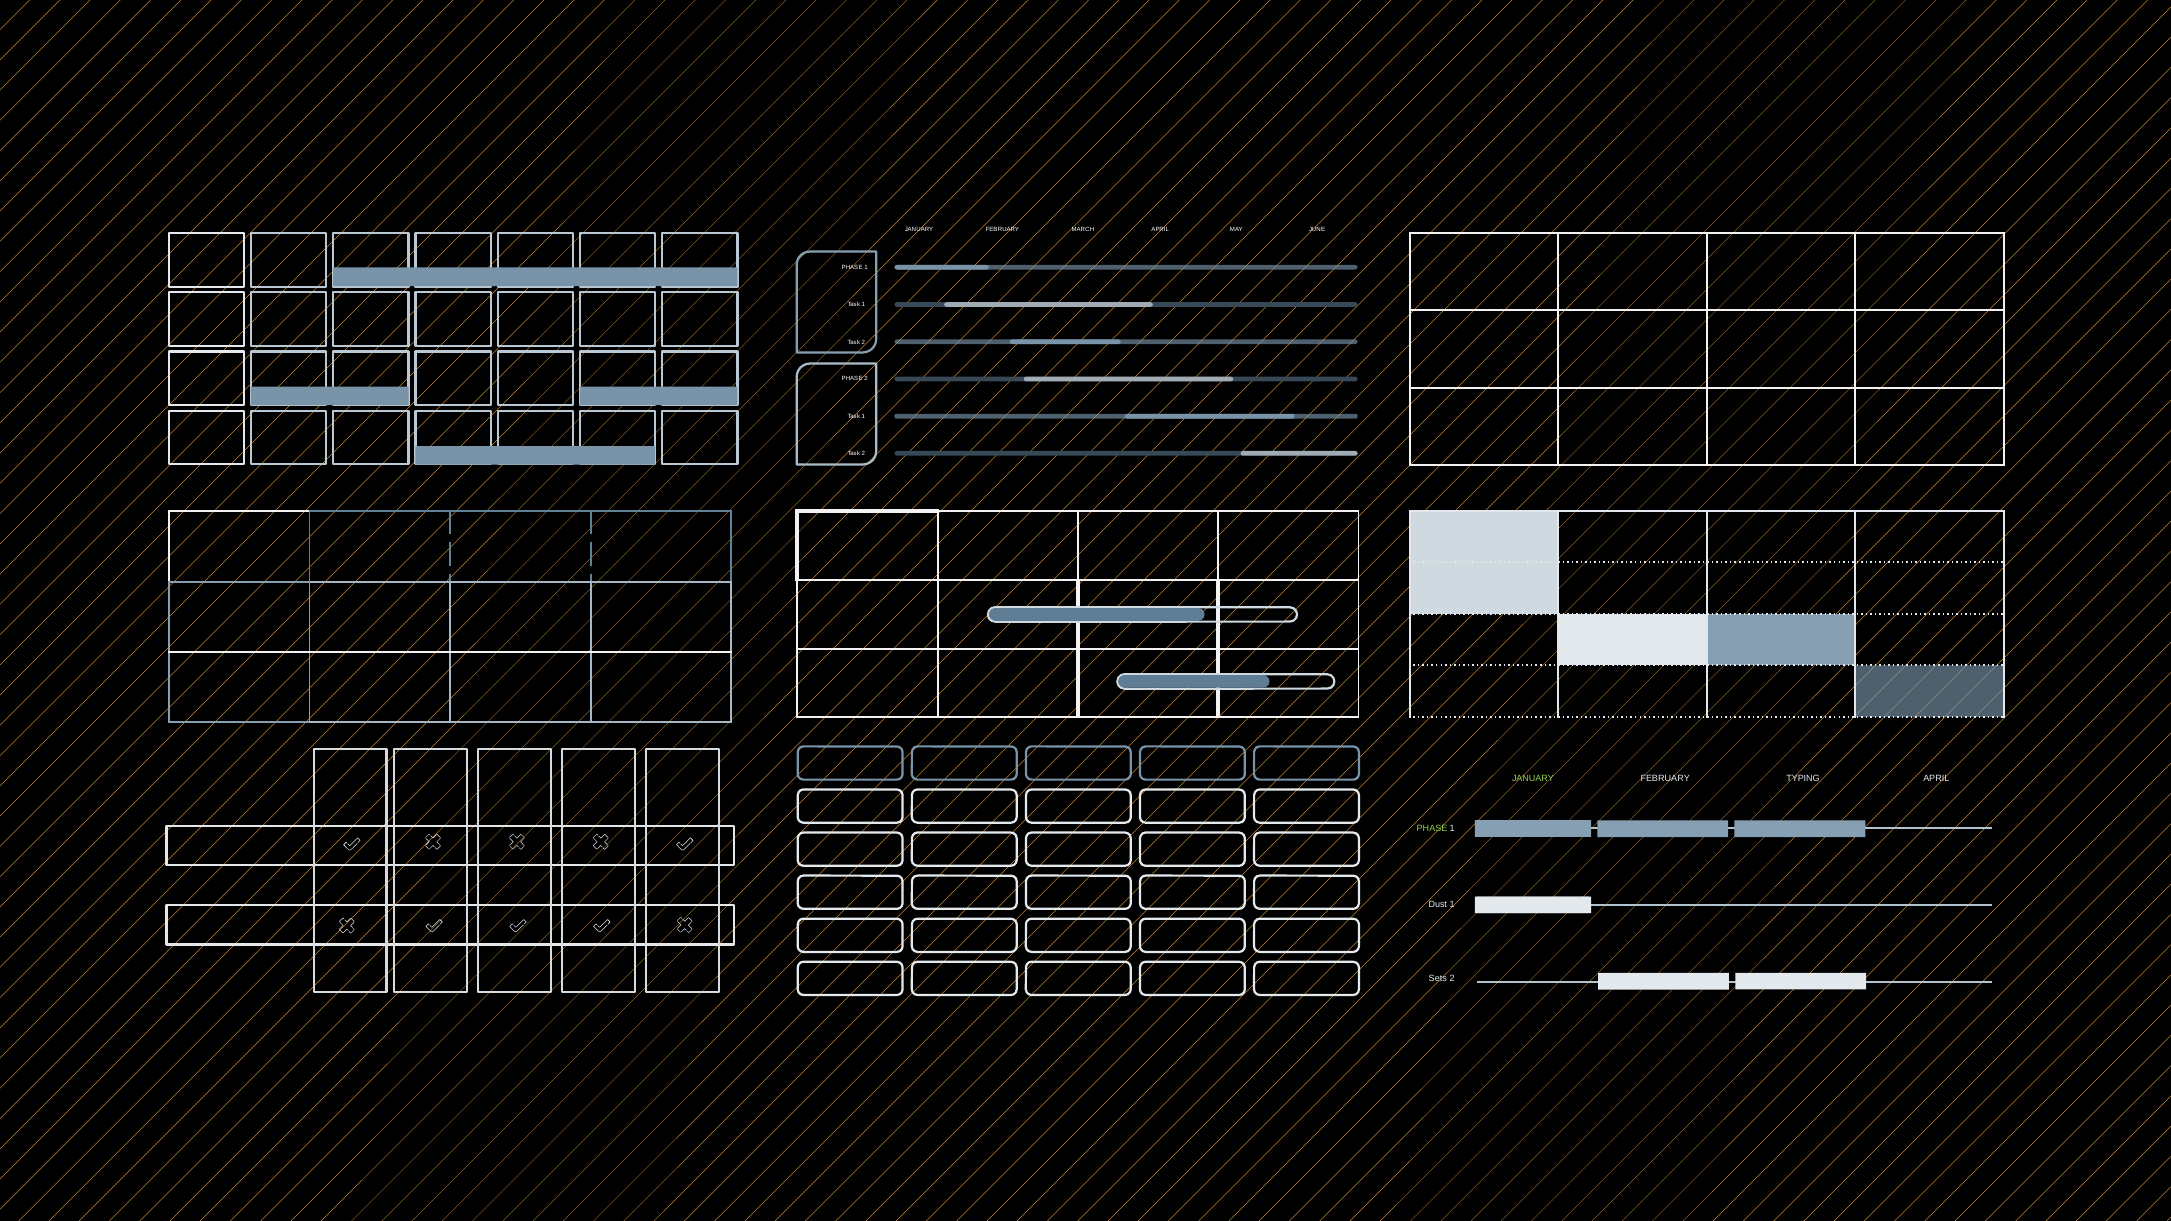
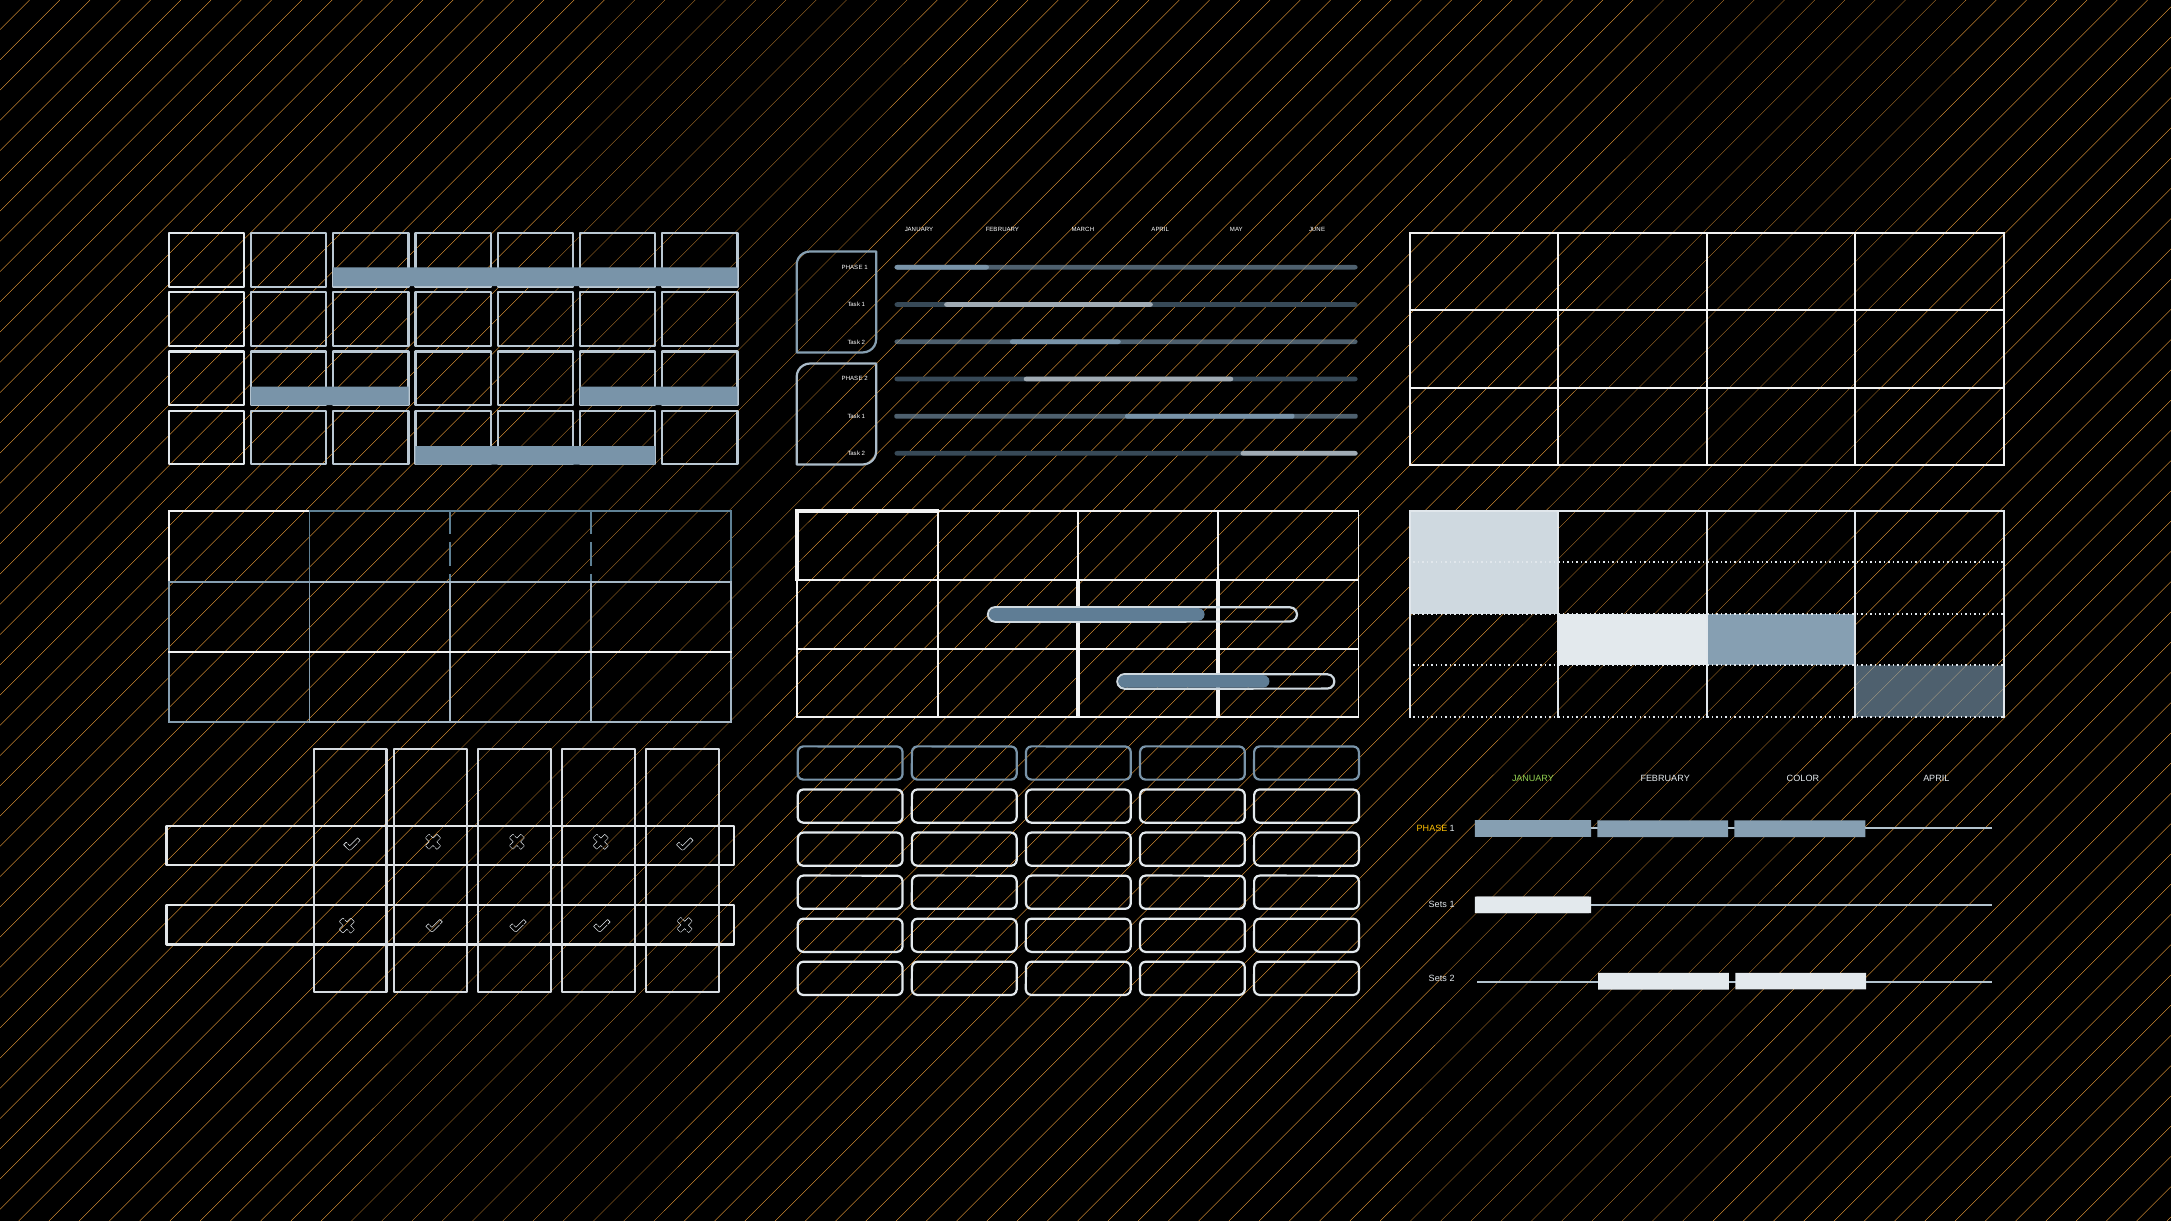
TYPING: TYPING -> COLOR
PHASE at (1432, 829) colour: light green -> yellow
Dust at (1438, 904): Dust -> Sets
